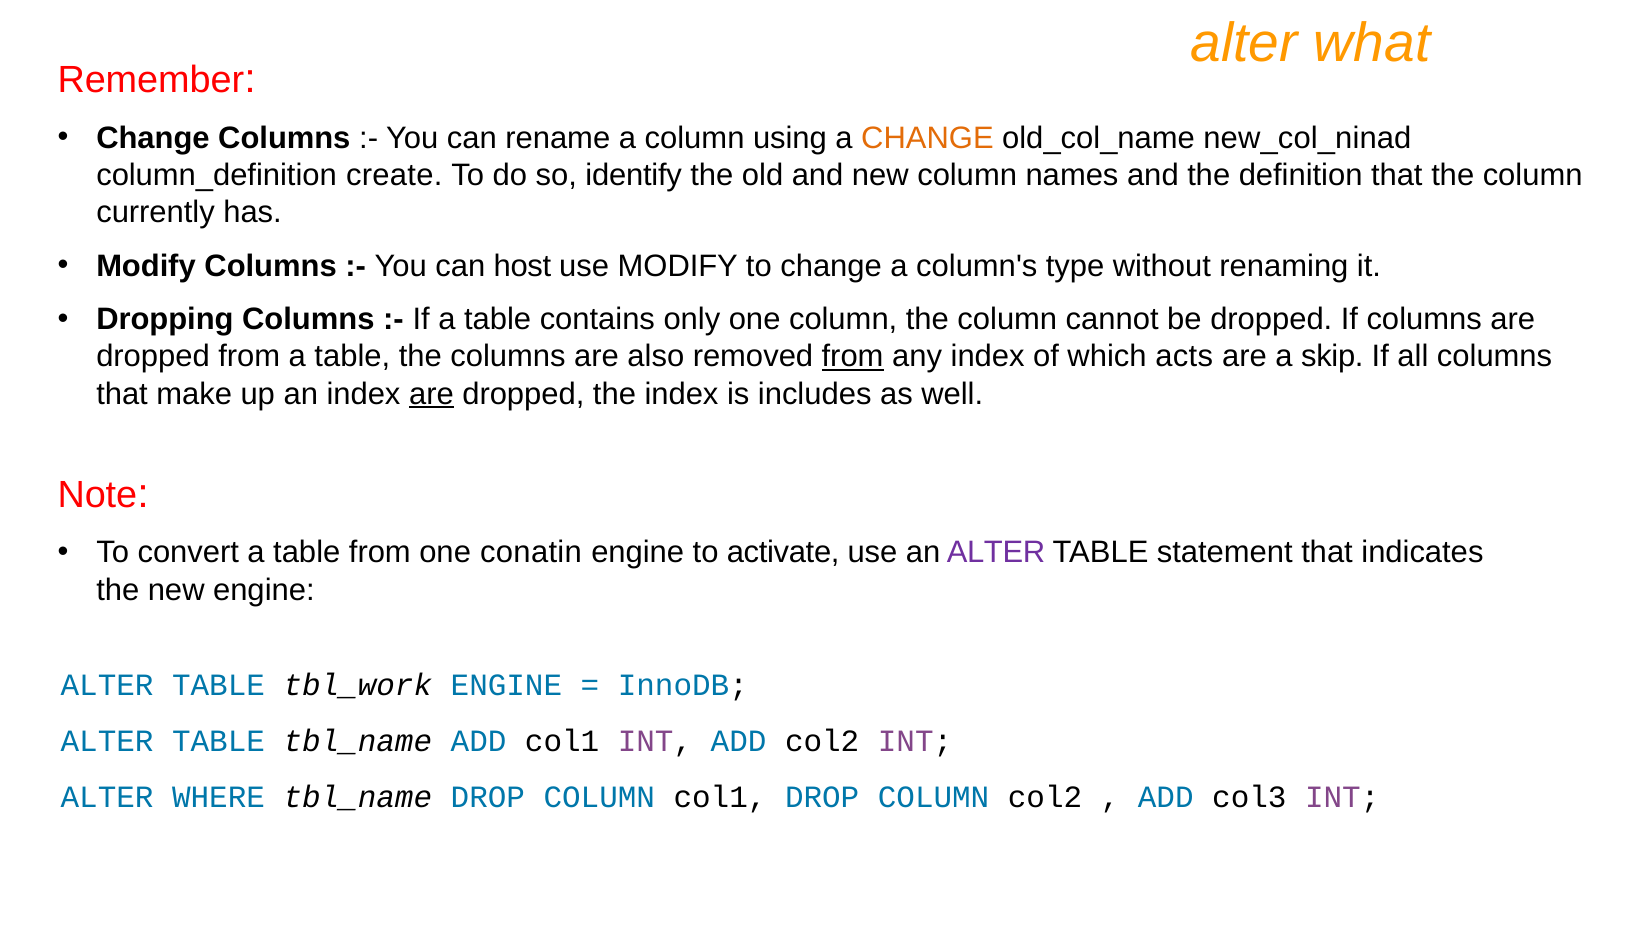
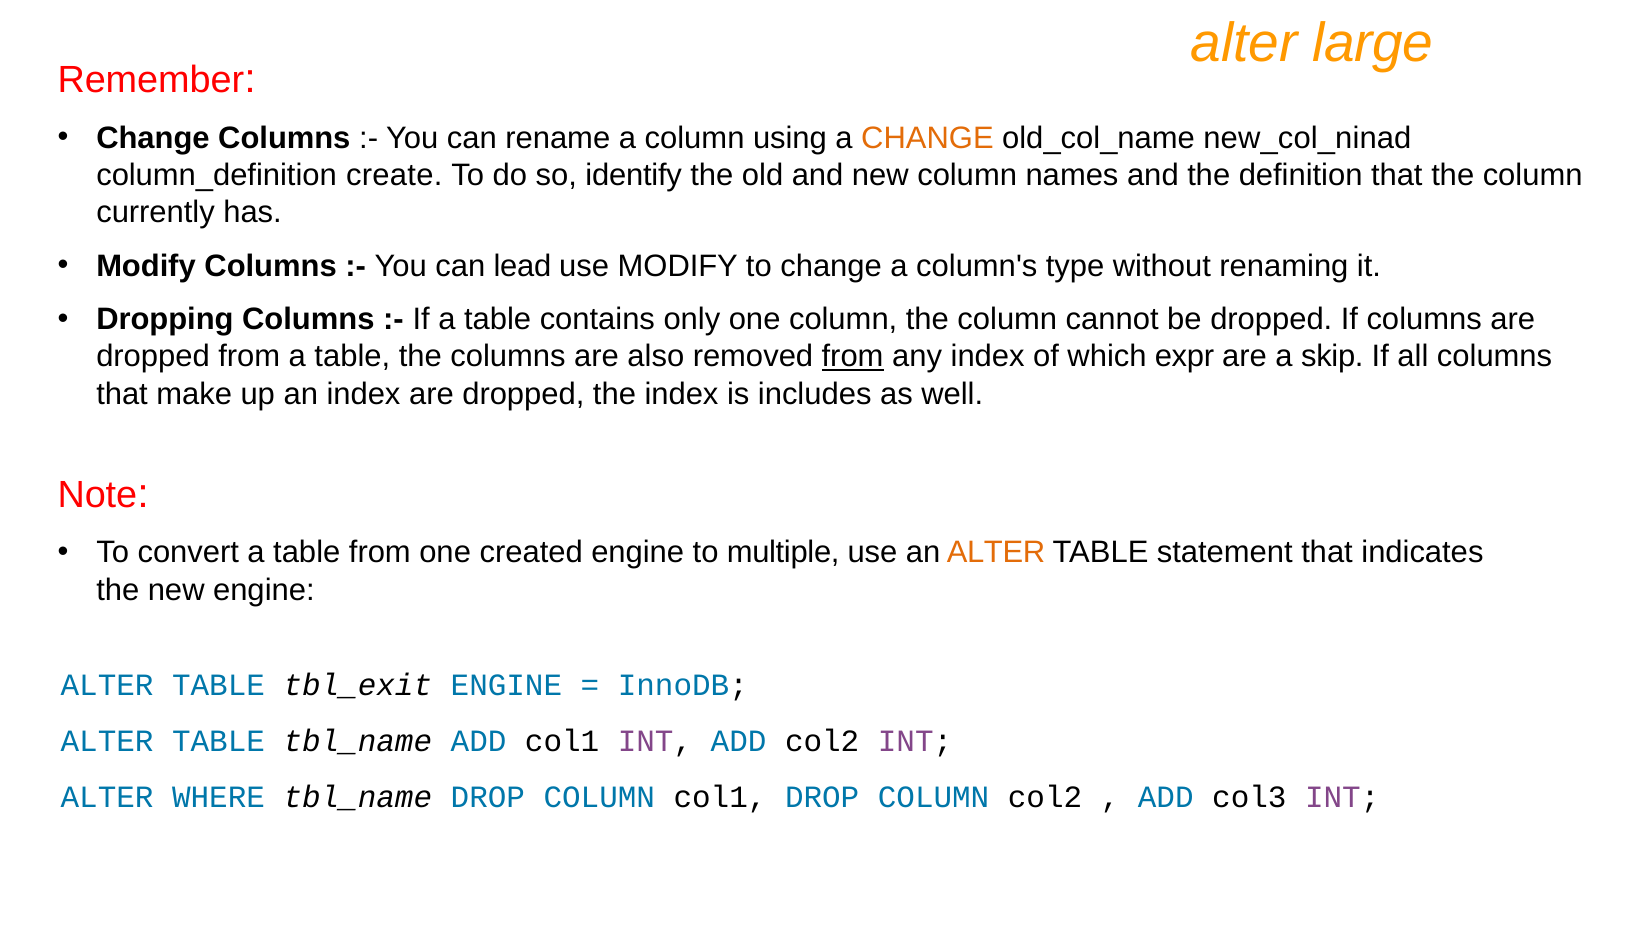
what: what -> large
host: host -> lead
acts: acts -> expr
are at (431, 394) underline: present -> none
conatin: conatin -> created
activate: activate -> multiple
ALTER at (996, 552) colour: purple -> orange
tbl_work: tbl_work -> tbl_exit
